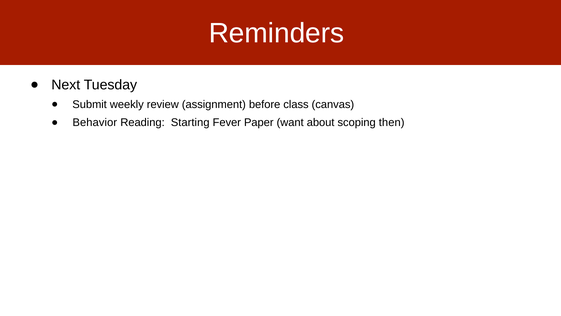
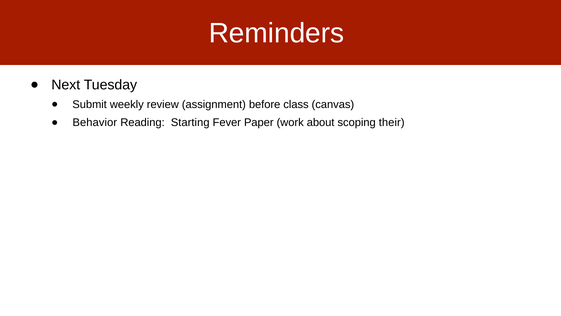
want: want -> work
then: then -> their
